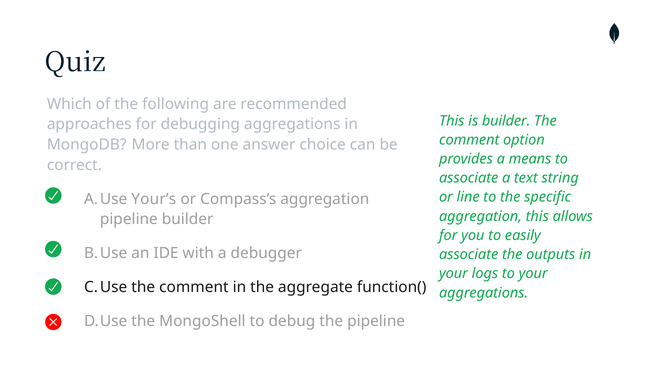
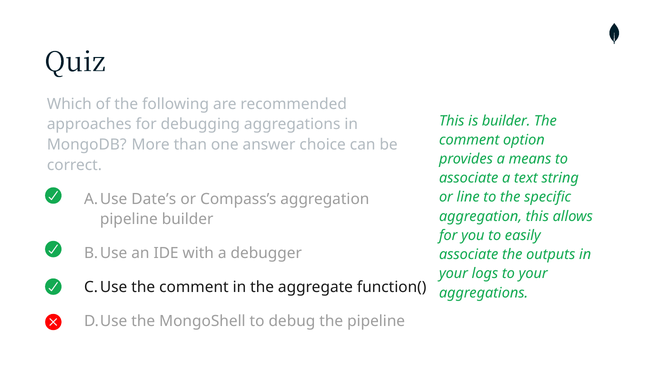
Your’s: Your’s -> Date’s
